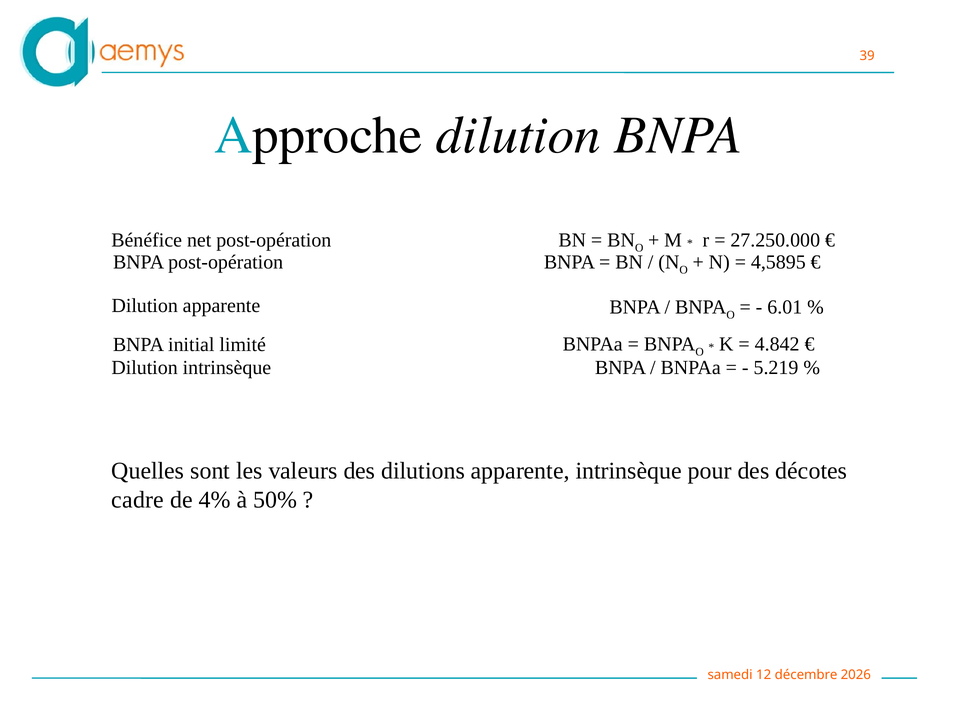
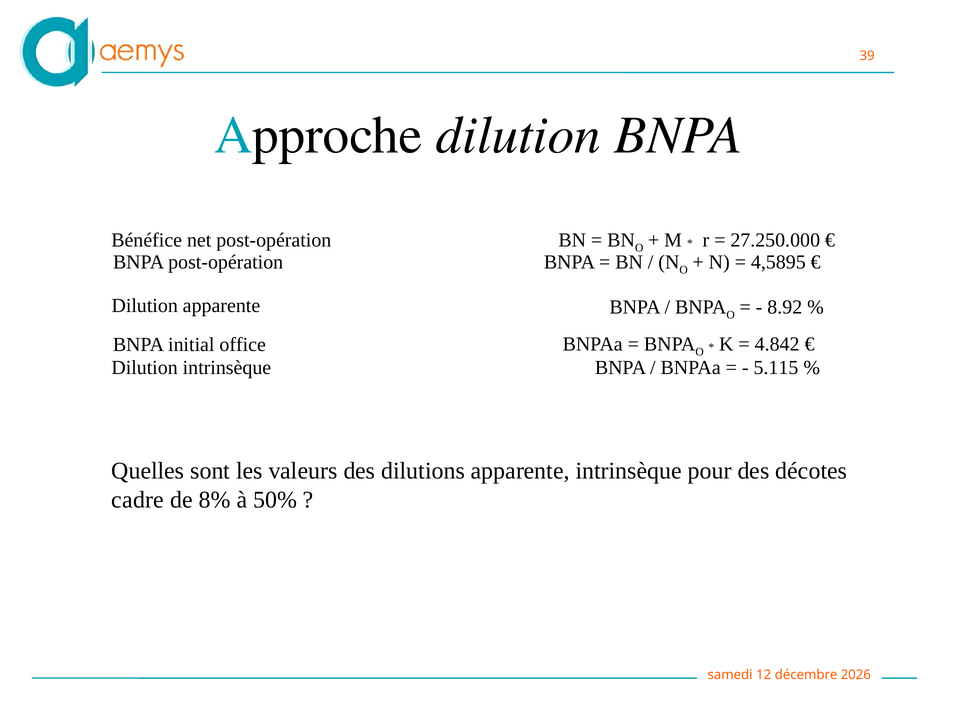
6.01: 6.01 -> 8.92
limité: limité -> office
5.219: 5.219 -> 5.115
4%: 4% -> 8%
